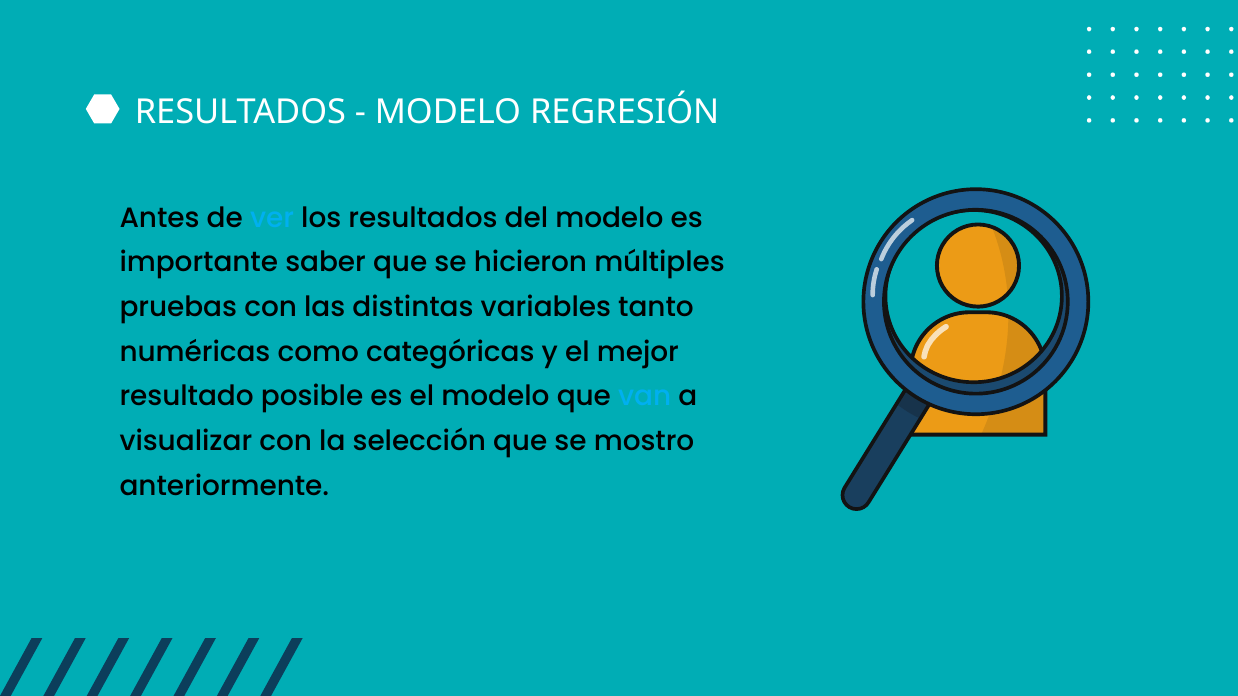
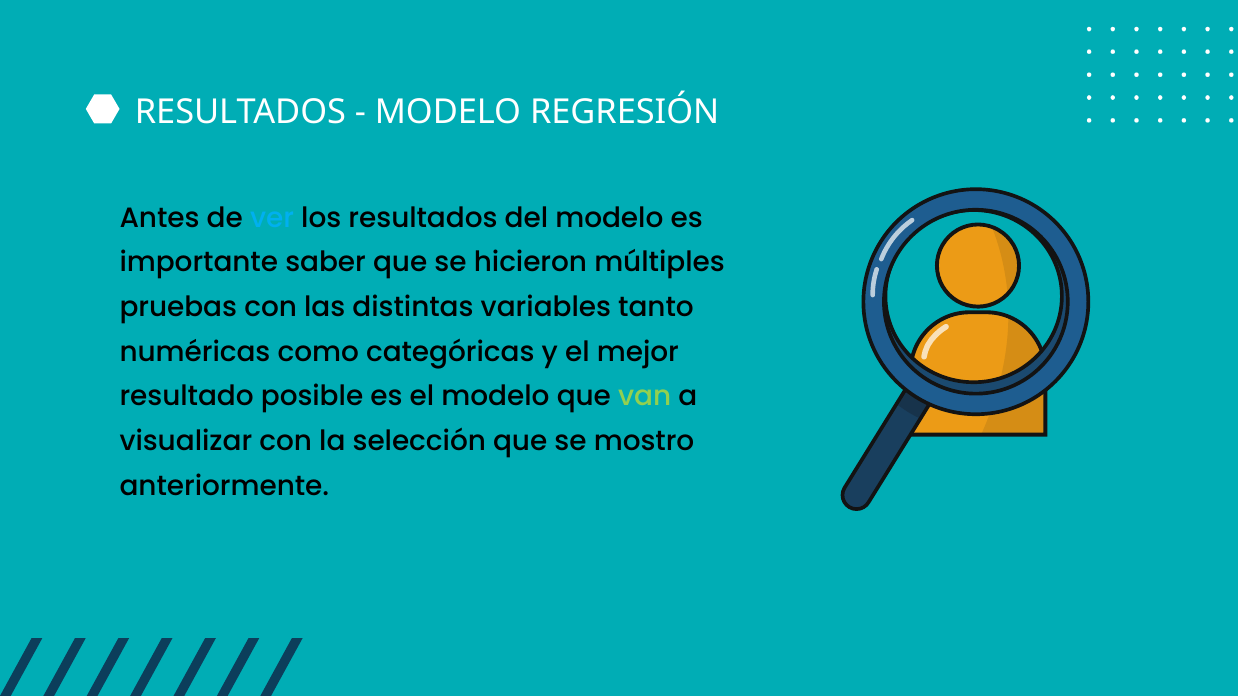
van colour: light blue -> light green
